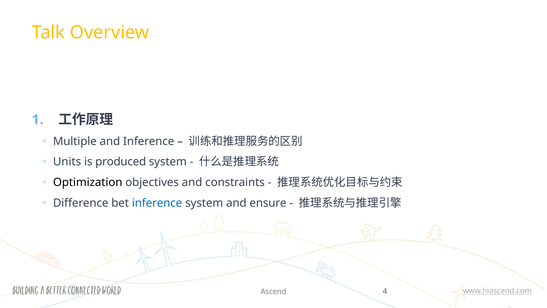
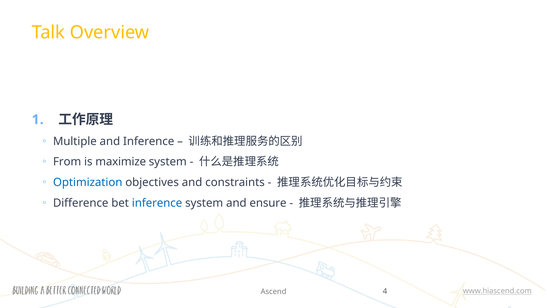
Units: Units -> From
produced: produced -> maximize
Optimization colour: black -> blue
